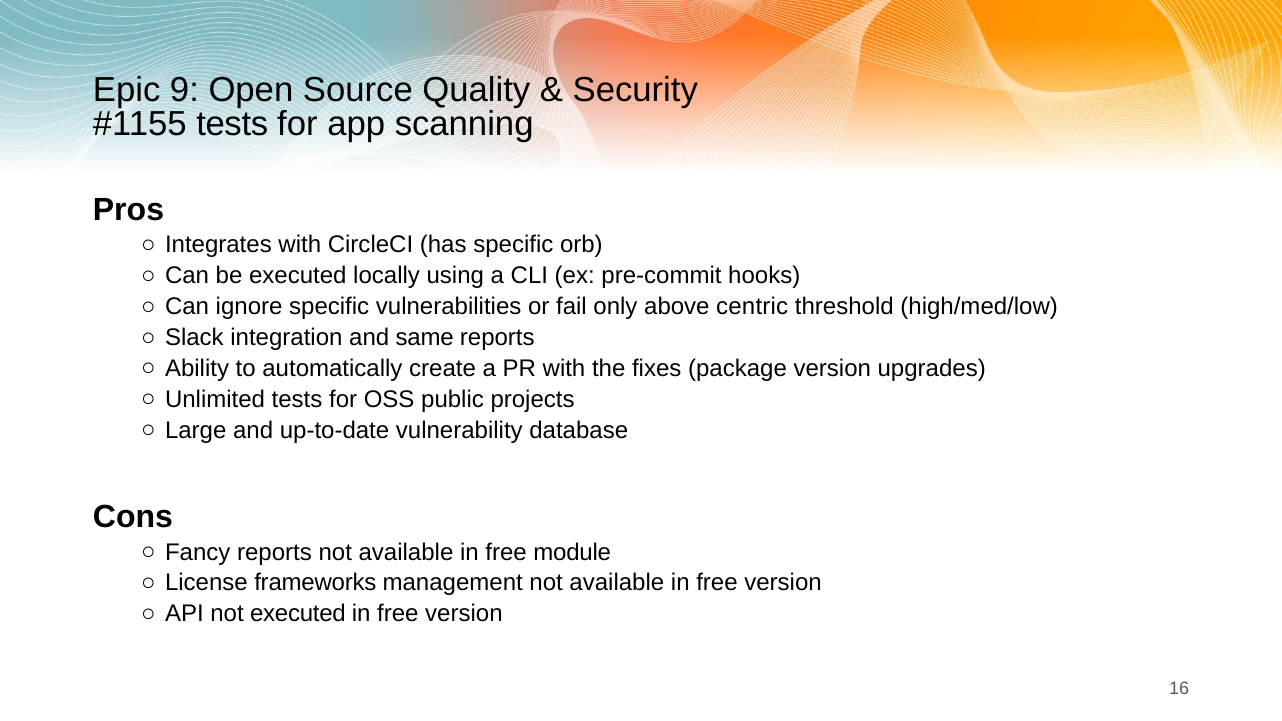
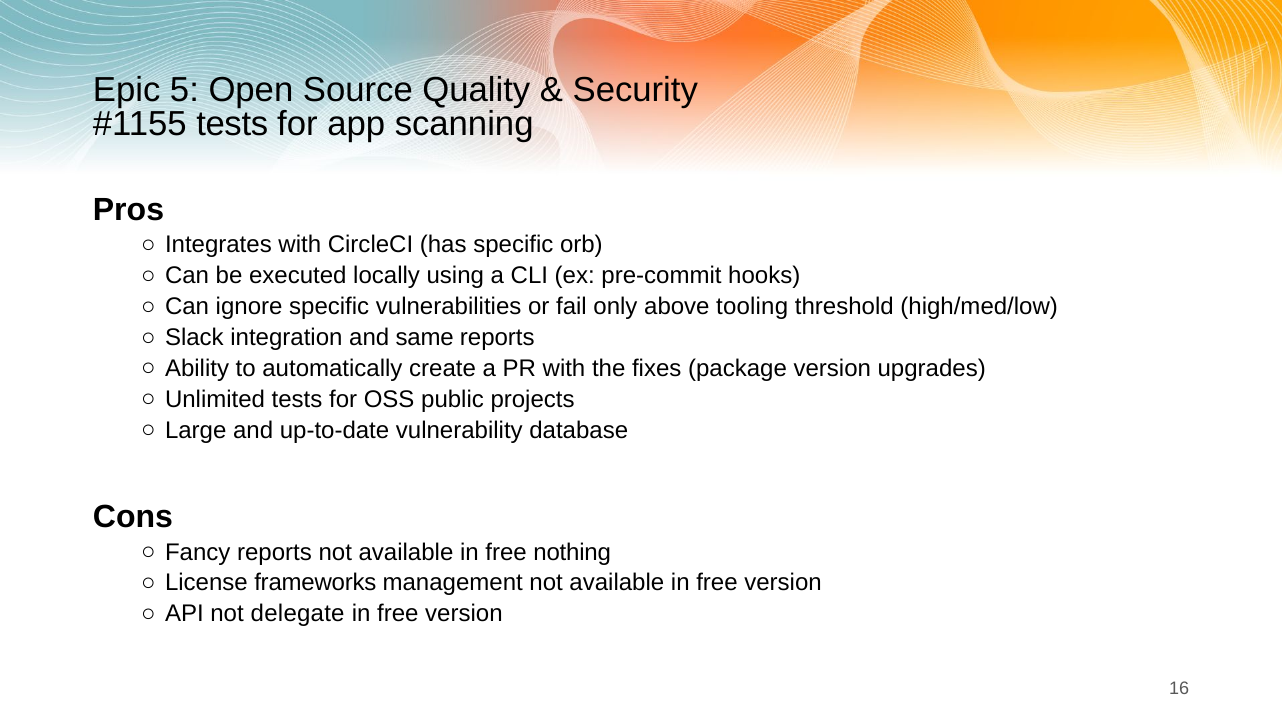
9: 9 -> 5
centric: centric -> tooling
module: module -> nothing
not executed: executed -> delegate
